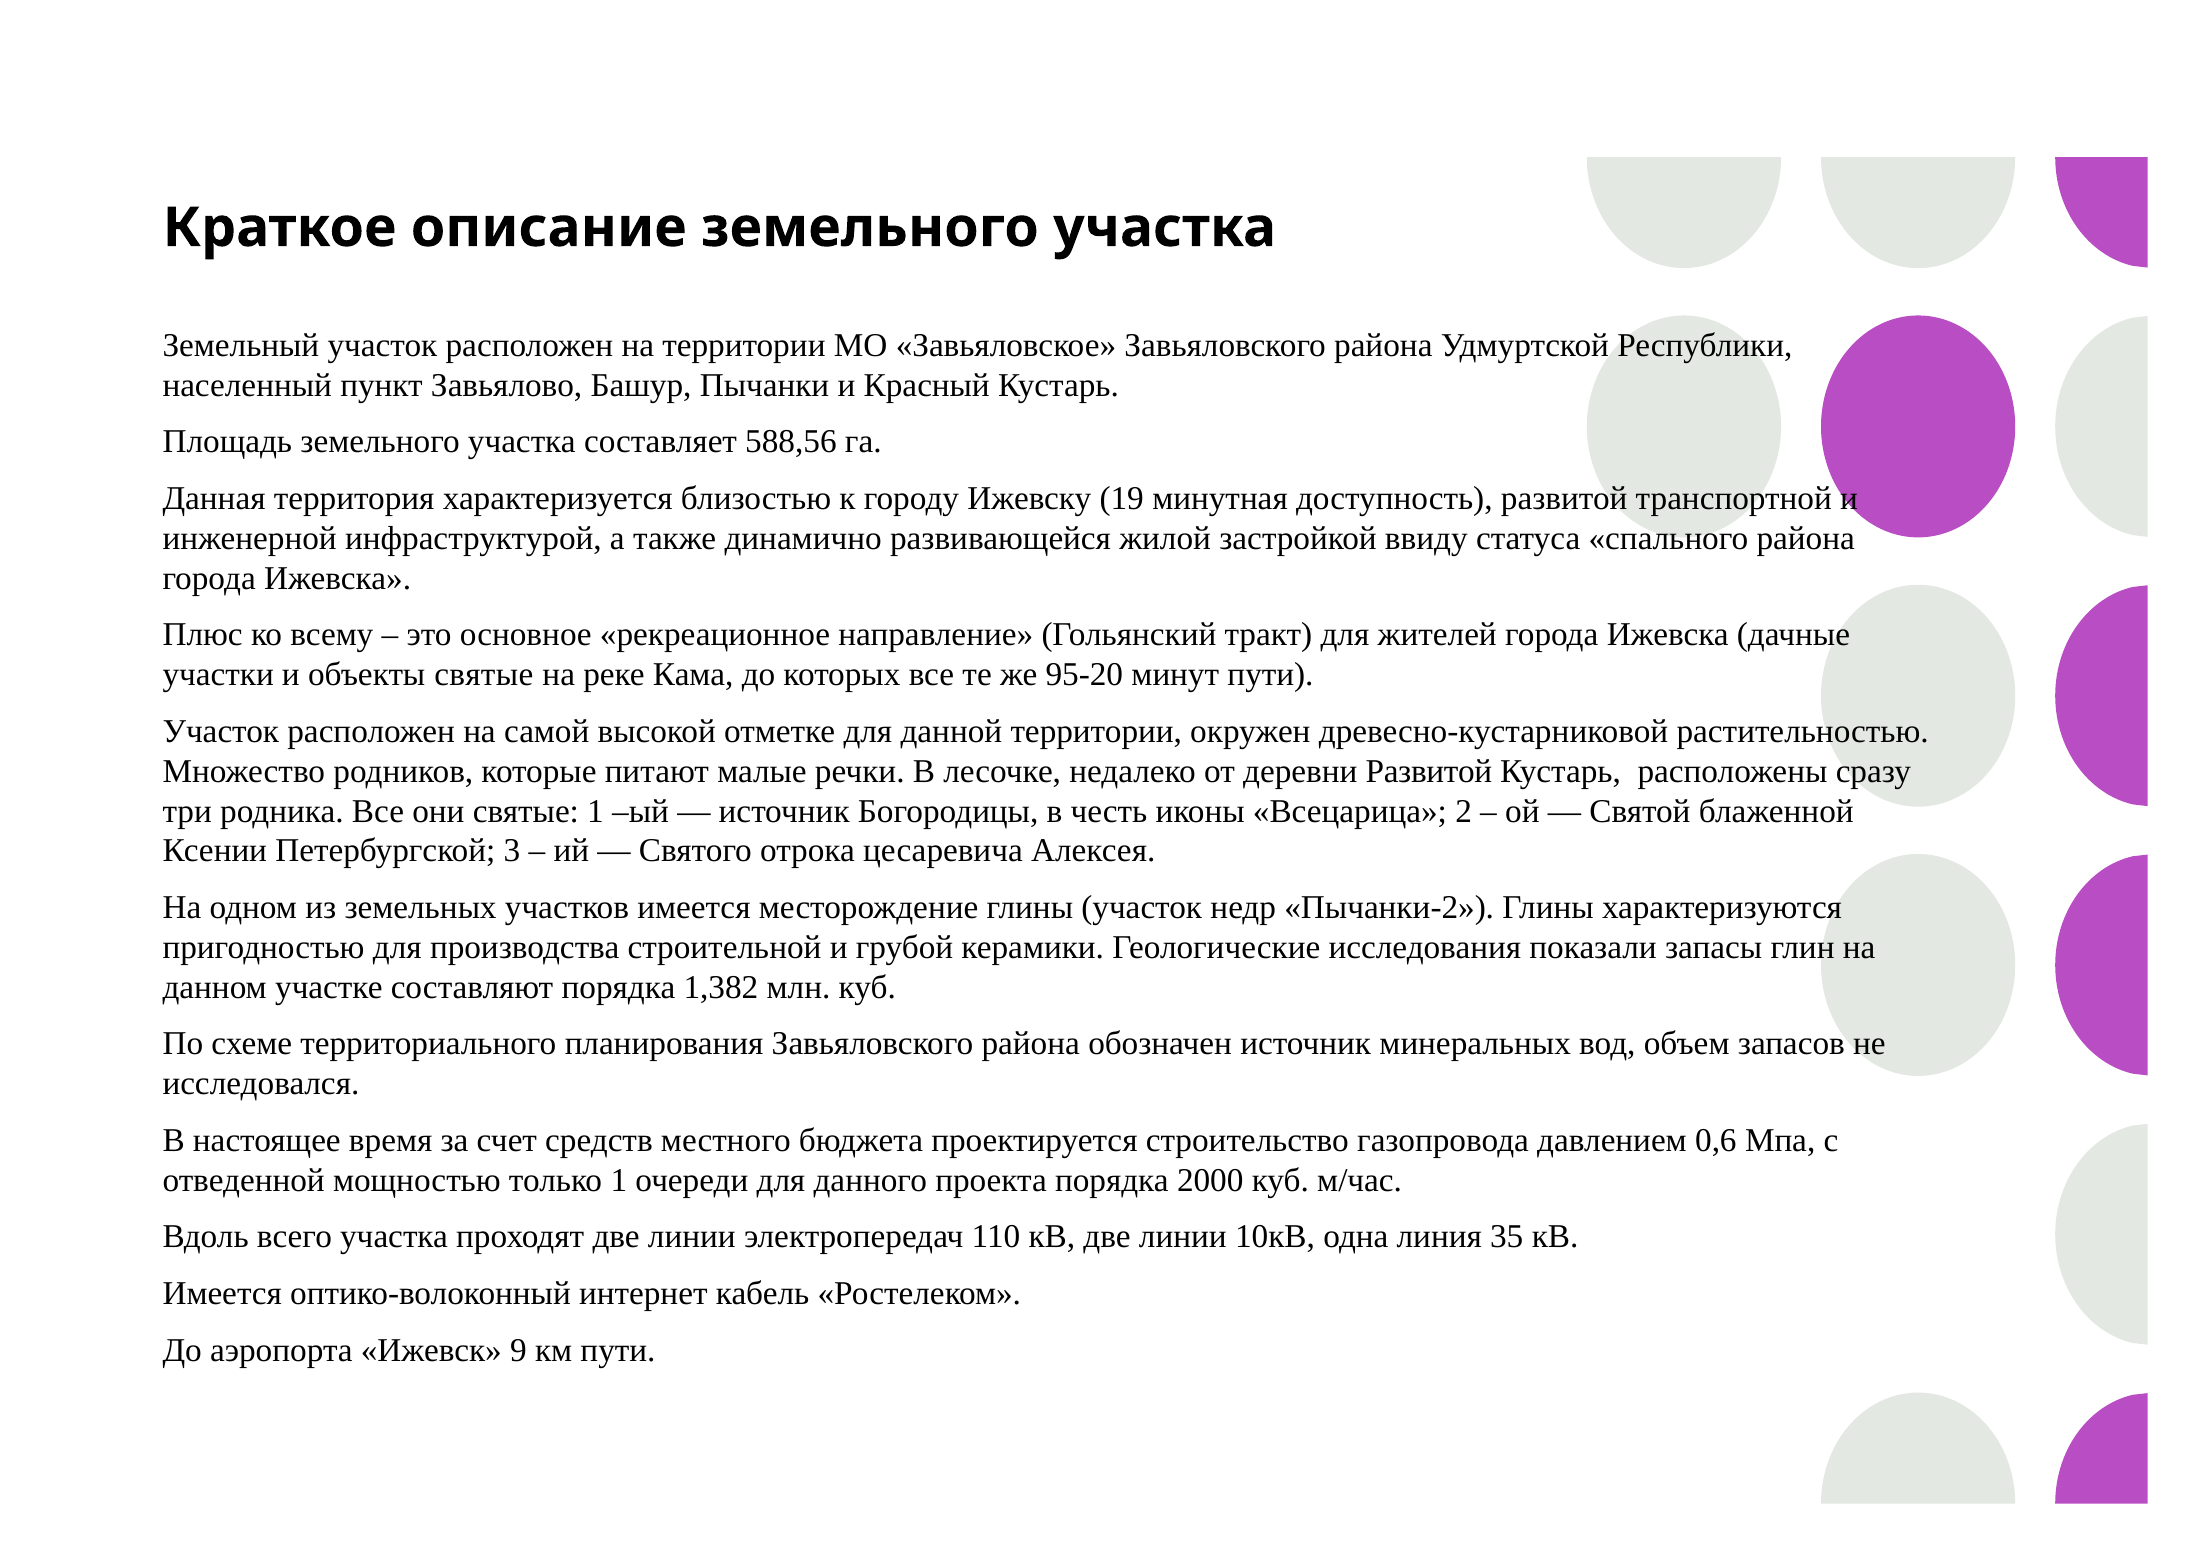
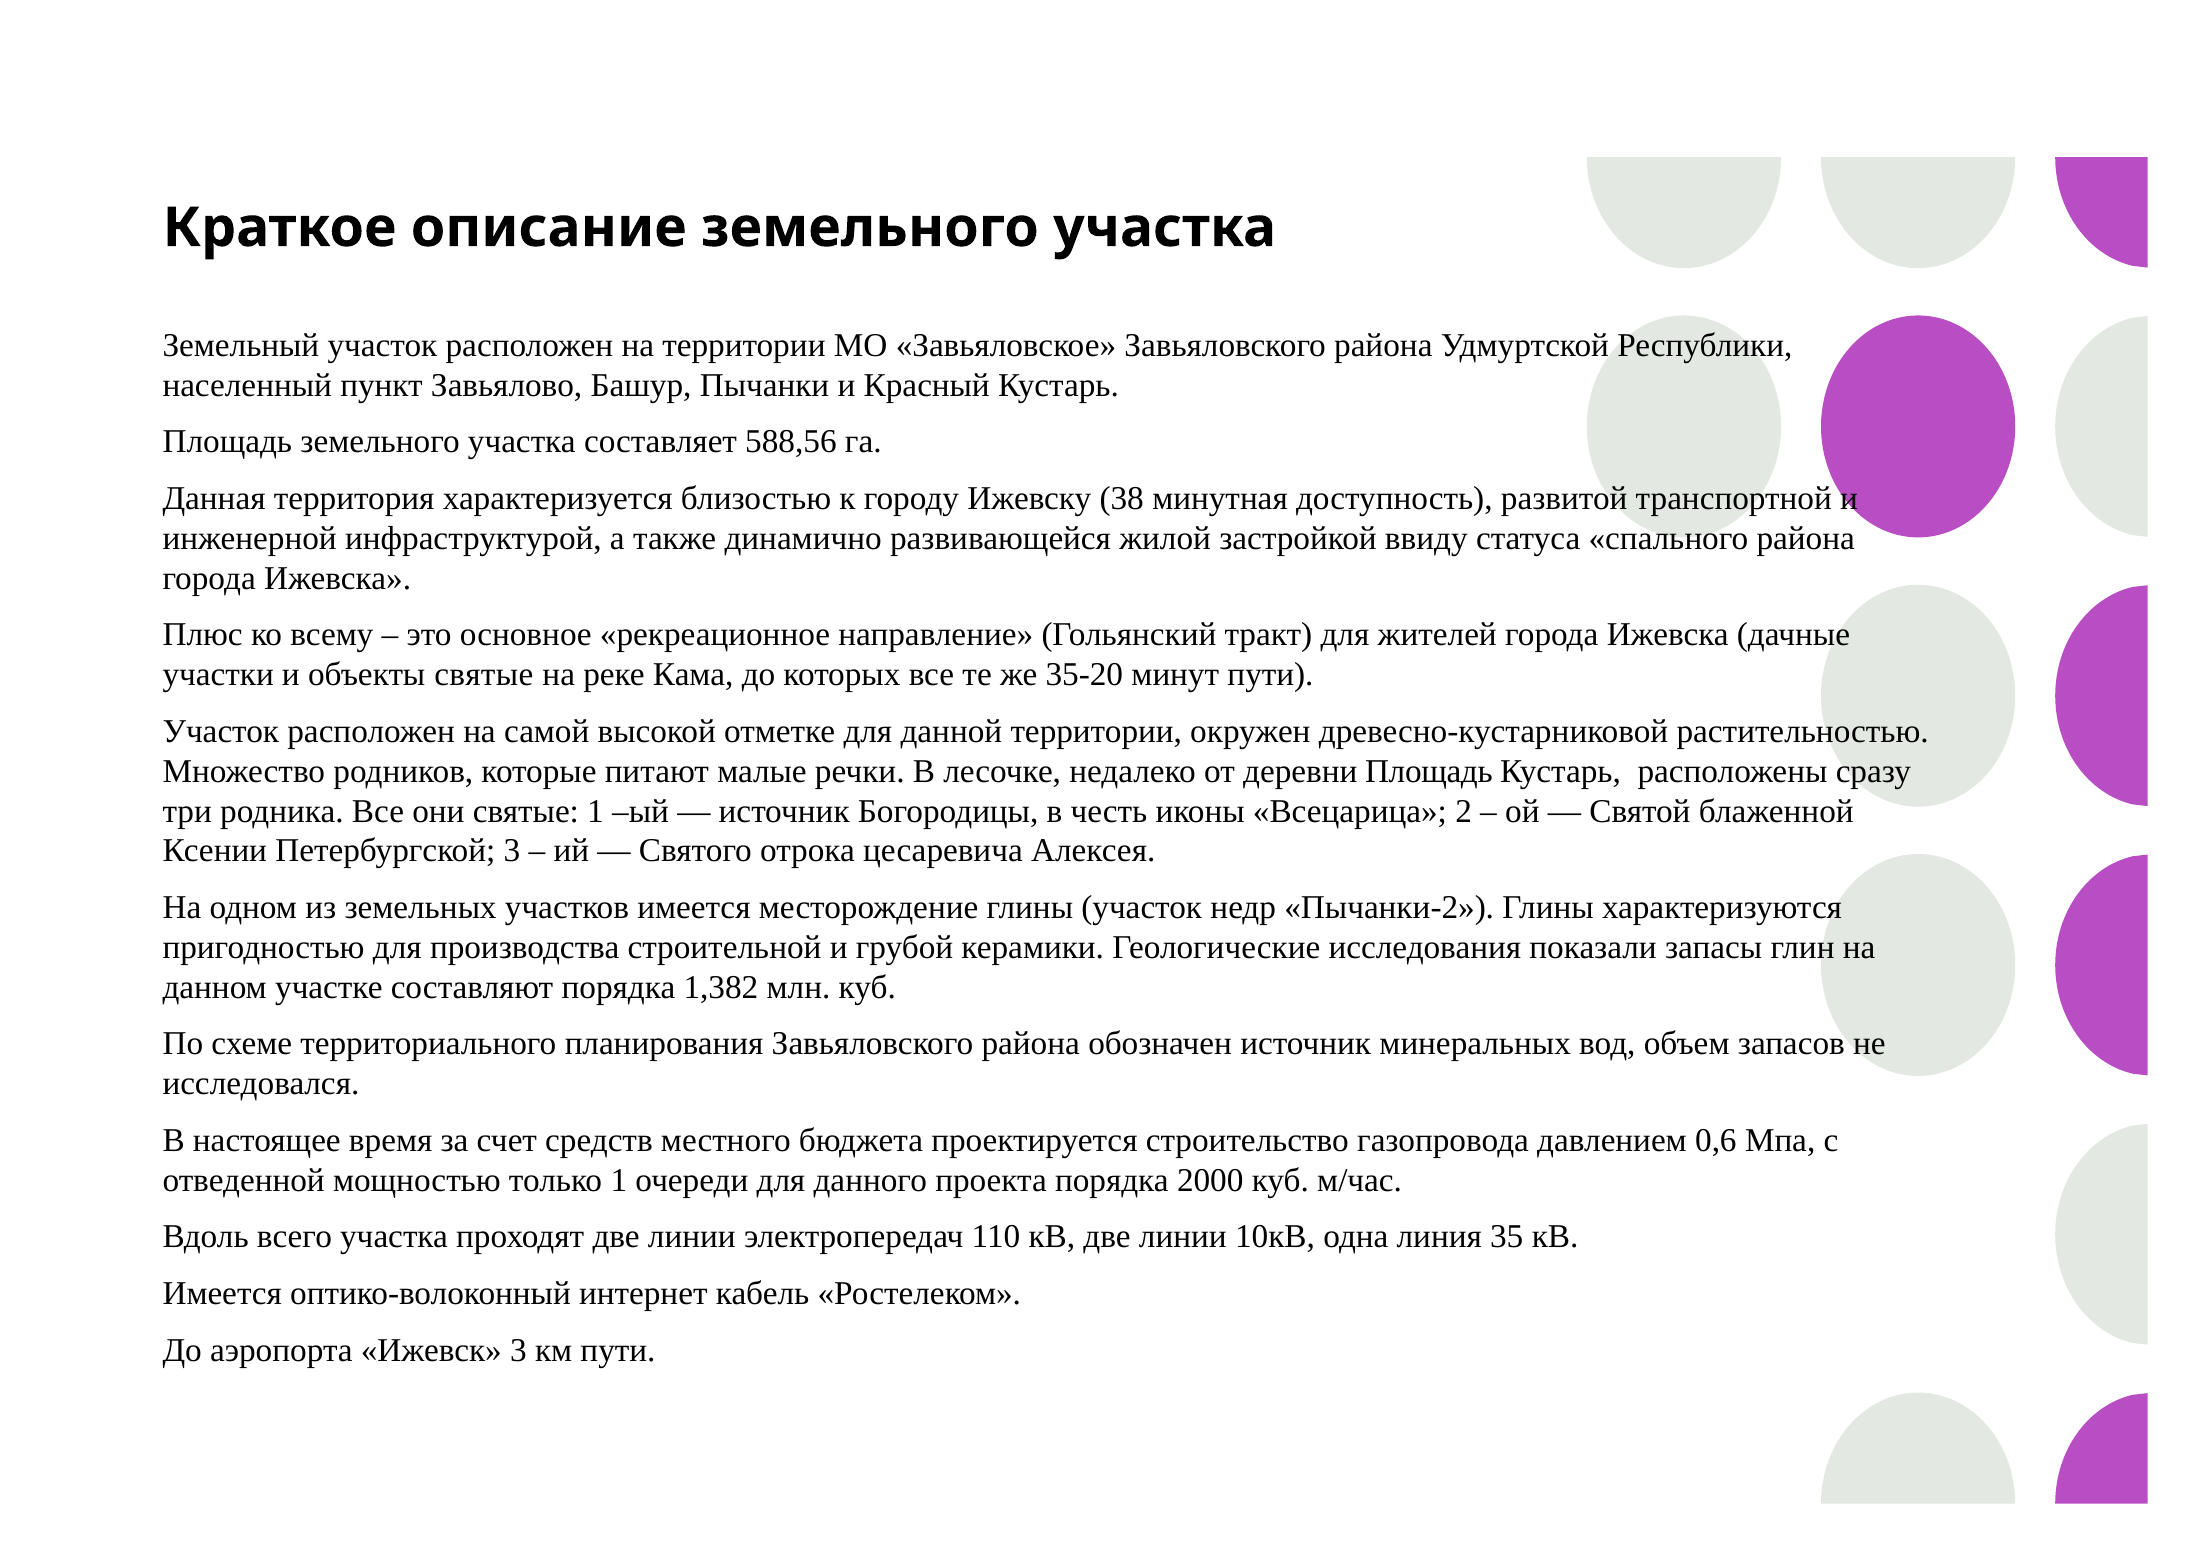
19: 19 -> 38
95-20: 95-20 -> 35-20
деревни Развитой: Развитой -> Площадь
Ижевск 9: 9 -> 3
